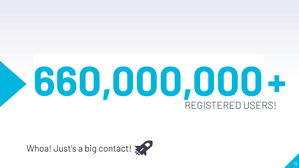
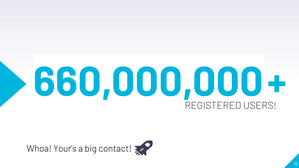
Just’s: Just’s -> Your’s
